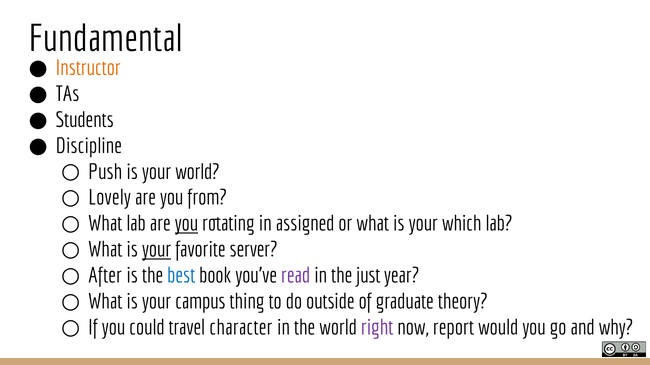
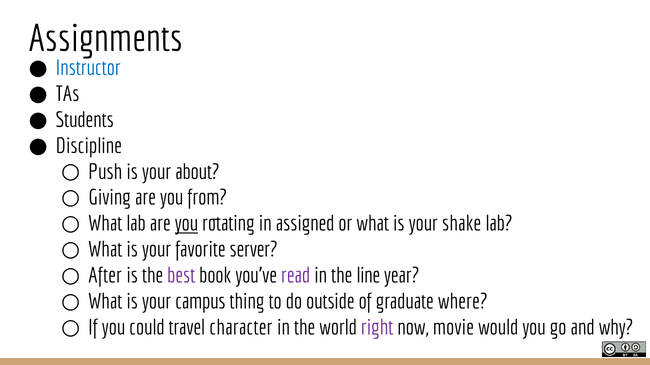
Fundamental: Fundamental -> Assignments
Instructor colour: orange -> blue
your world: world -> about
Lovely: Lovely -> Giving
which: which -> shake
your at (157, 250) underline: present -> none
best colour: blue -> purple
just: just -> line
theory: theory -> where
report: report -> movie
